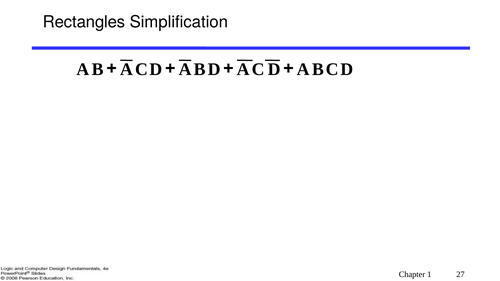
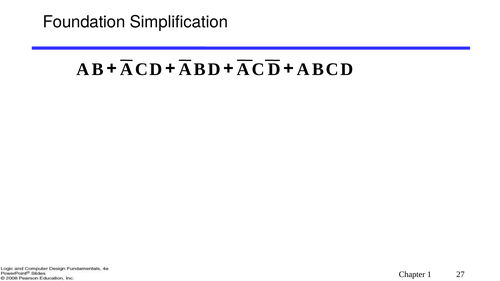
Rectangles: Rectangles -> Foundation
